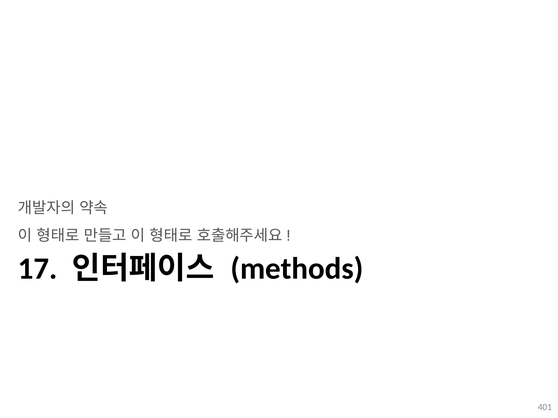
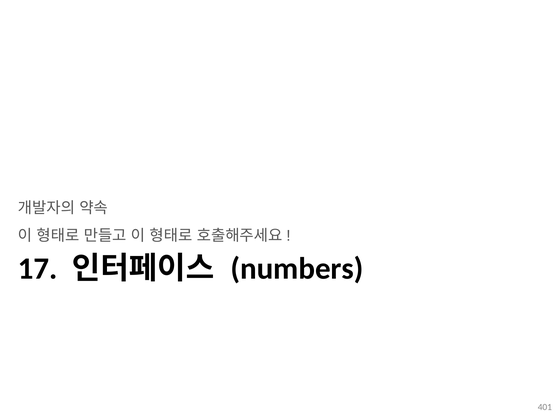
methods: methods -> numbers
